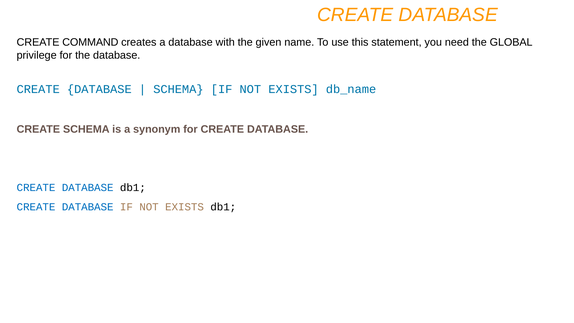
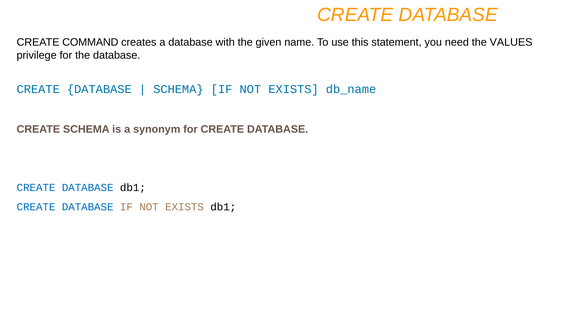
GLOBAL: GLOBAL -> VALUES
